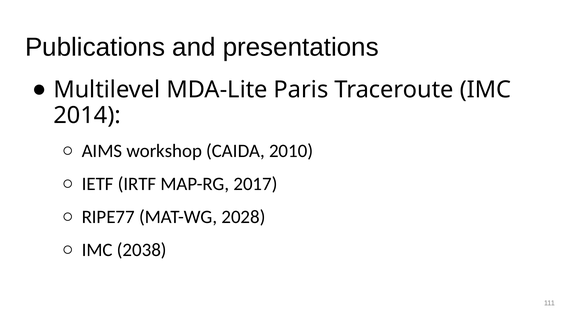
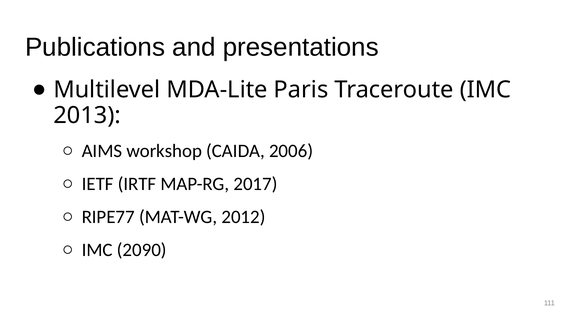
2014: 2014 -> 2013
2010: 2010 -> 2006
2028: 2028 -> 2012
2038: 2038 -> 2090
